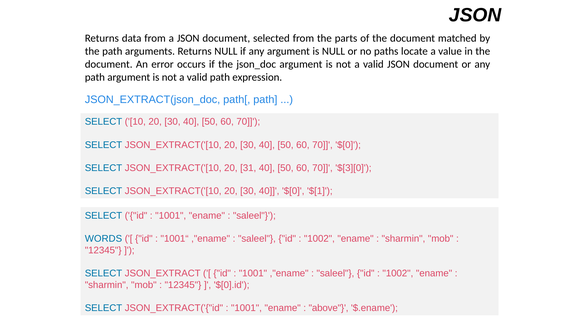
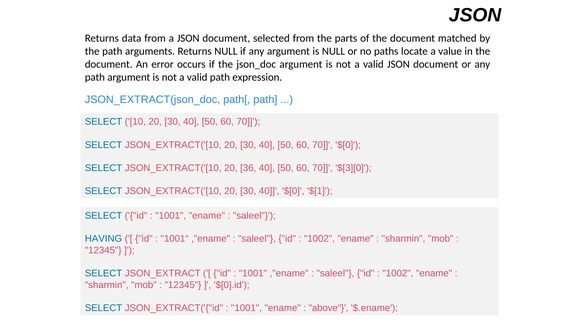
31: 31 -> 36
WORDS: WORDS -> HAVING
